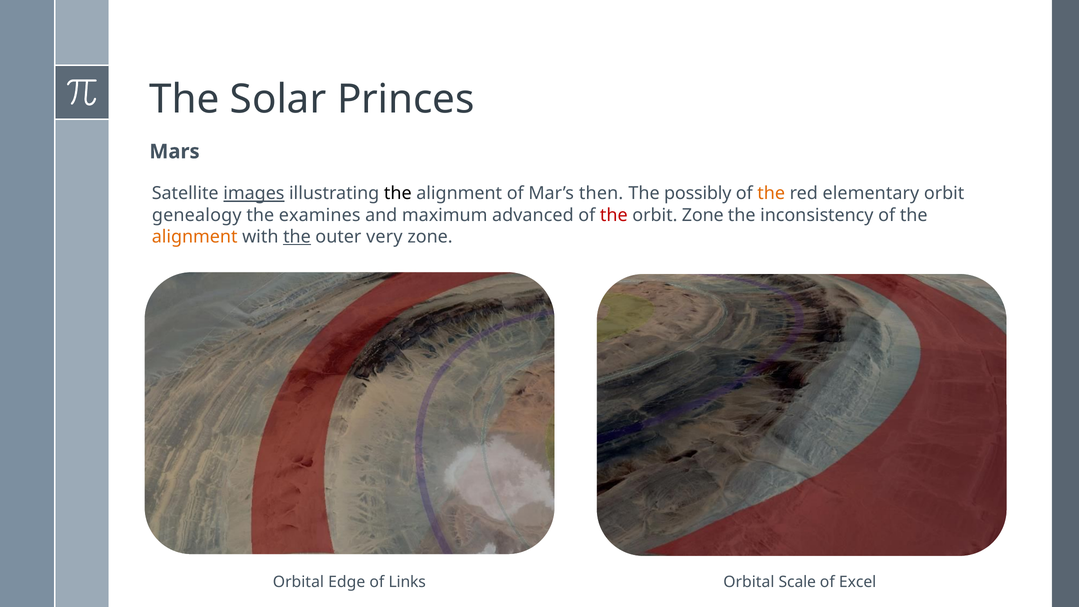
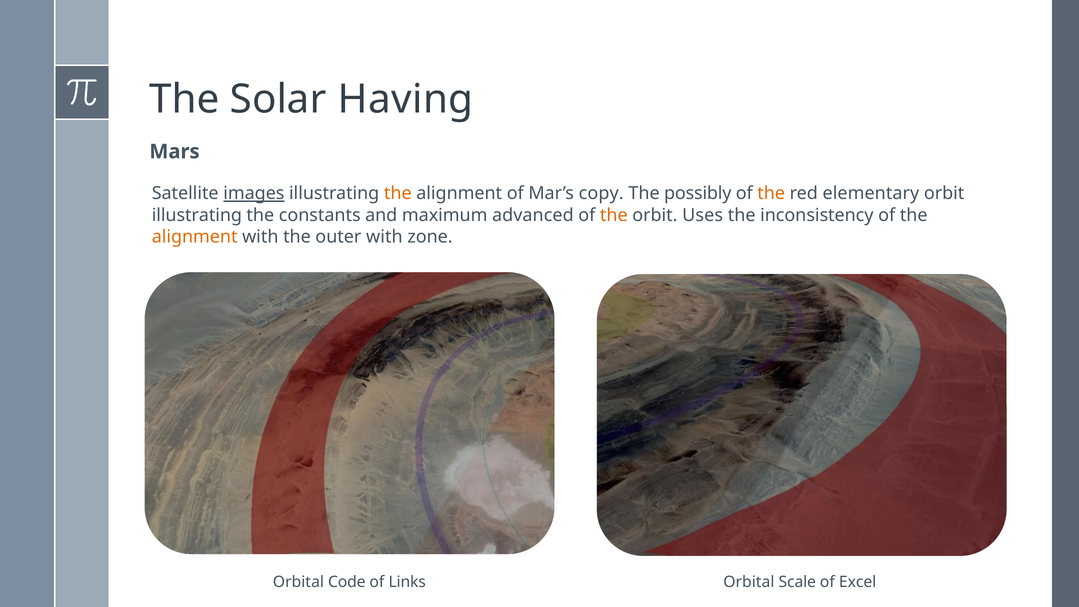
Princes: Princes -> Having
the at (398, 194) colour: black -> orange
then: then -> copy
genealogy at (197, 215): genealogy -> illustrating
examines: examines -> constants
the at (614, 215) colour: red -> orange
orbit Zone: Zone -> Uses
the at (297, 237) underline: present -> none
outer very: very -> with
Edge: Edge -> Code
